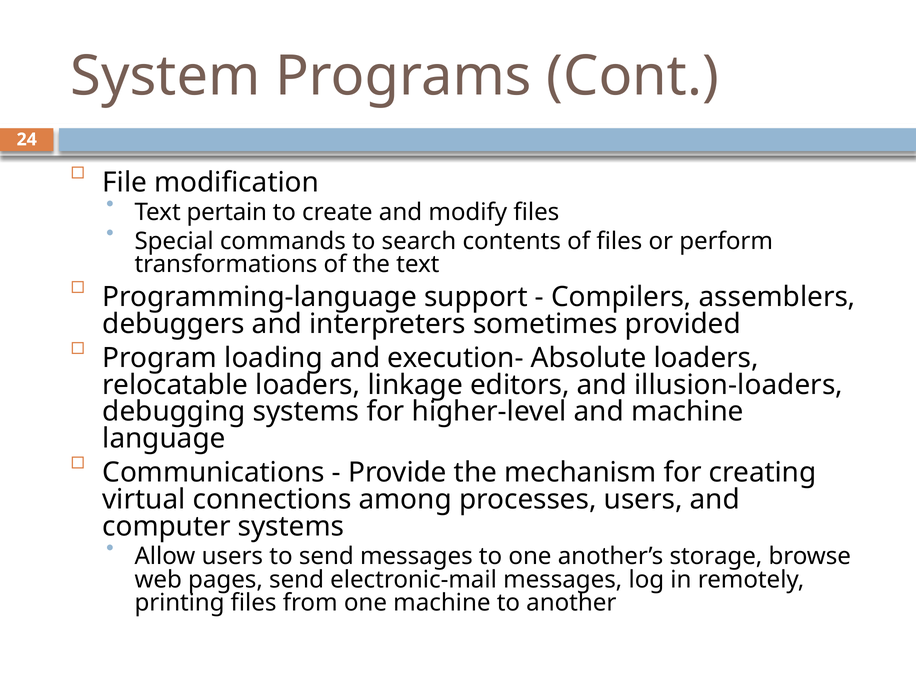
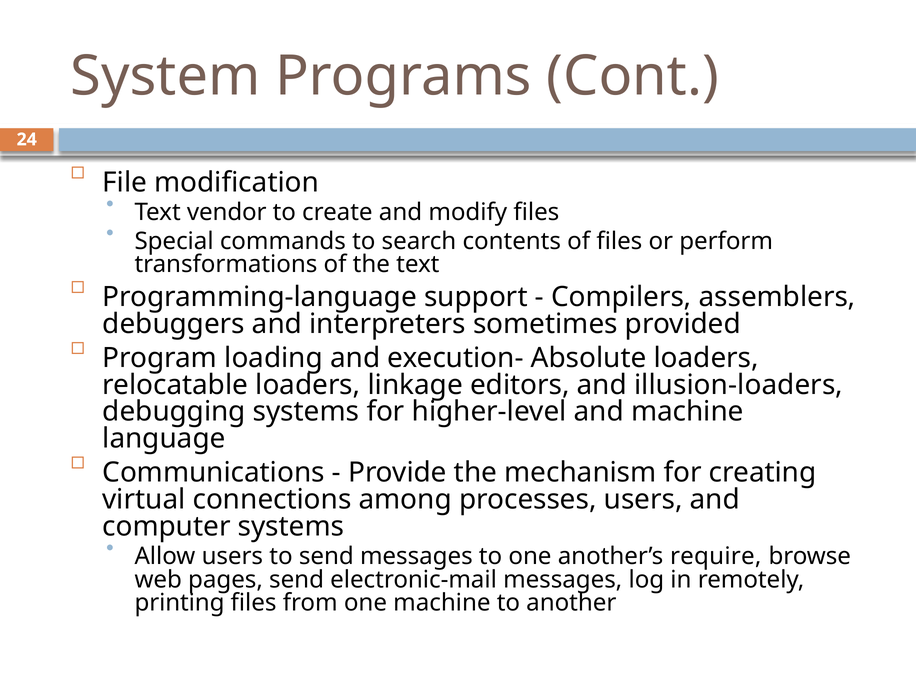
pertain: pertain -> vendor
storage: storage -> require
